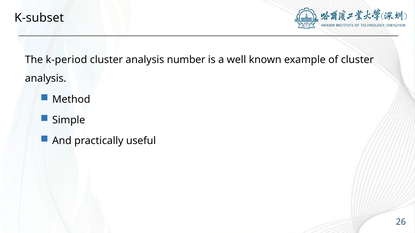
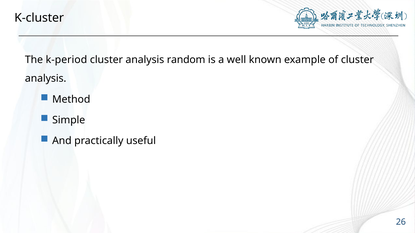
K-subset: K-subset -> K-cluster
number: number -> random
